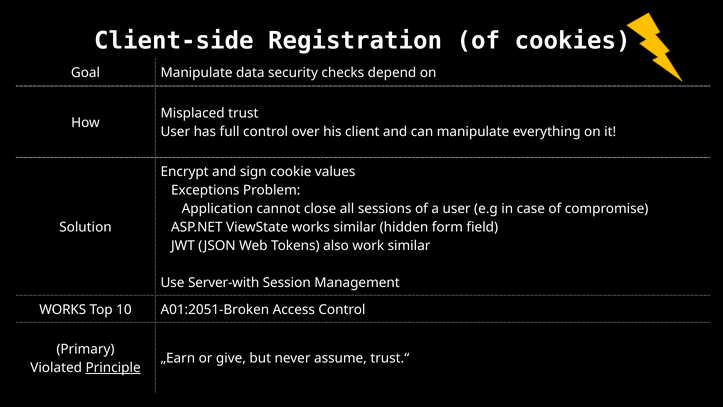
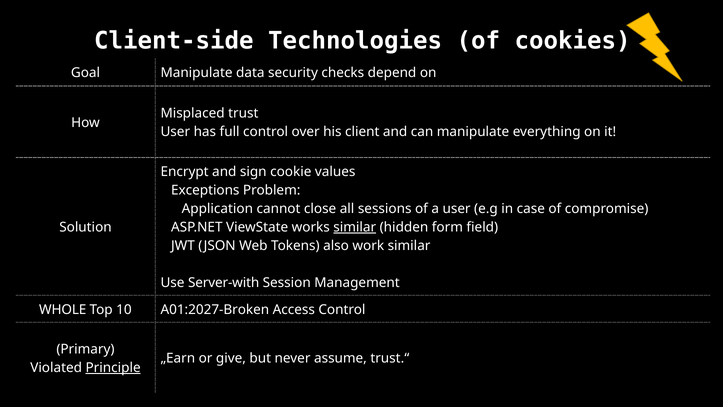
Registration: Registration -> Technologies
similar at (355, 227) underline: none -> present
WORKS at (63, 309): WORKS -> WHOLE
A01:2051-Broken: A01:2051-Broken -> A01:2027-Broken
